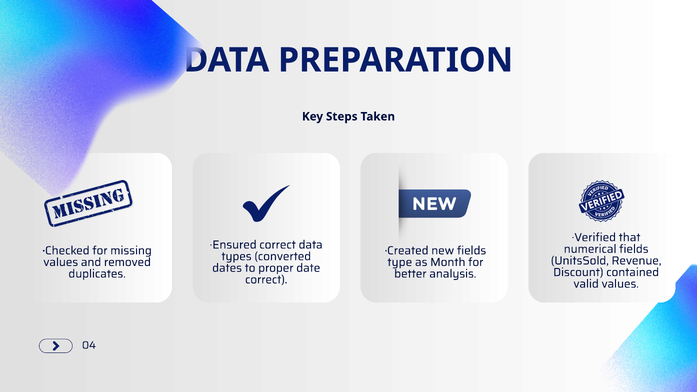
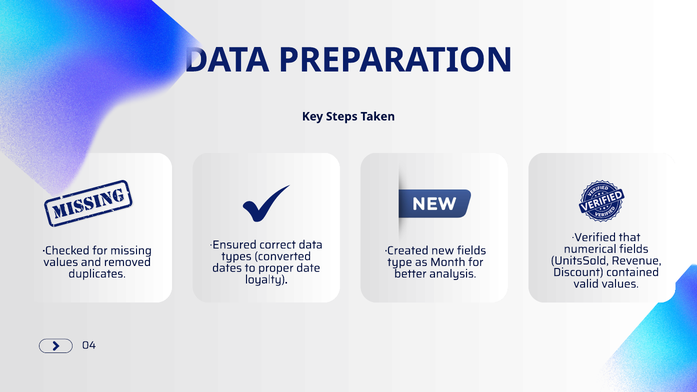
correct at (266, 280): correct -> loyalty
